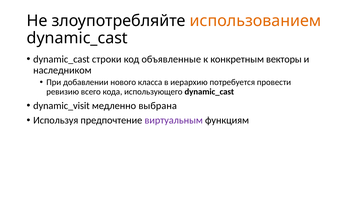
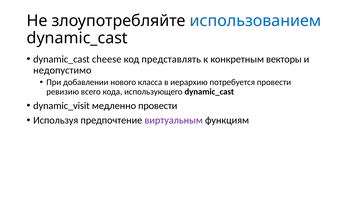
использованием colour: orange -> blue
строки: строки -> cheese
объявленные: объявленные -> представлять
наследником: наследником -> недопустимо
медленно выбрана: выбрана -> провести
